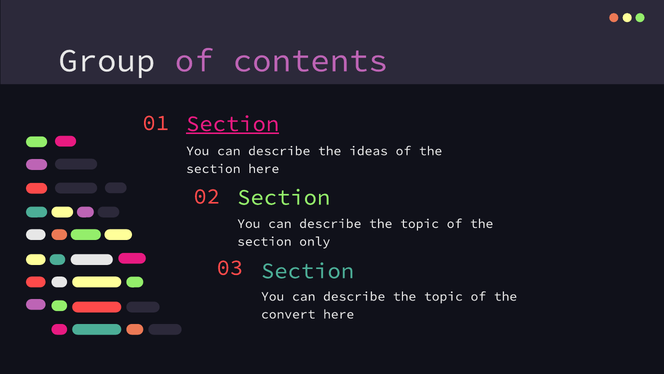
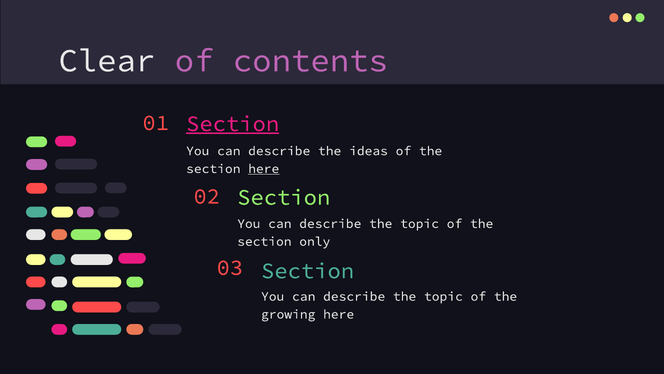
Group: Group -> Clear
here at (264, 169) underline: none -> present
convert: convert -> growing
